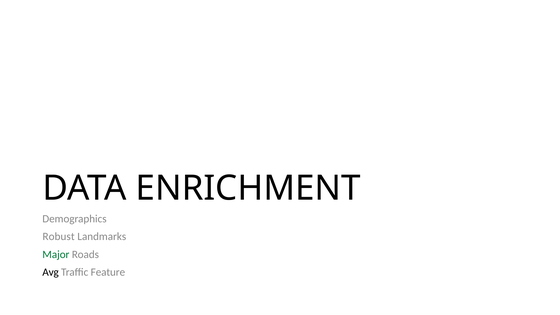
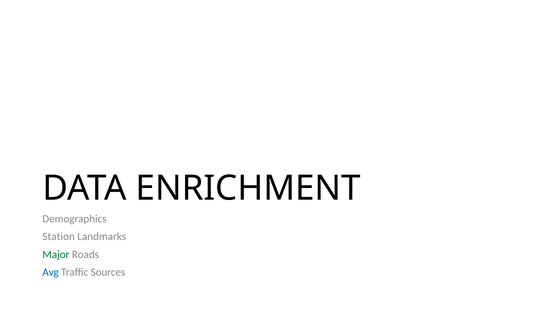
Robust: Robust -> Station
Avg colour: black -> blue
Feature: Feature -> Sources
